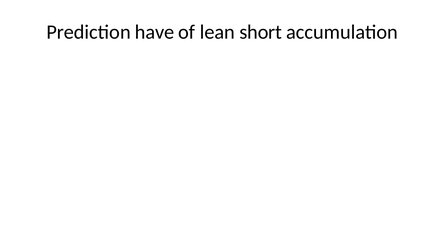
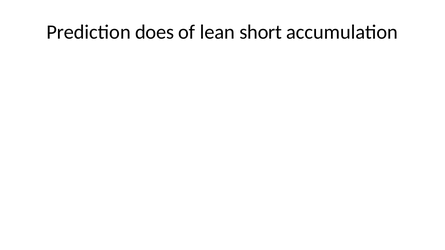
have: have -> does
